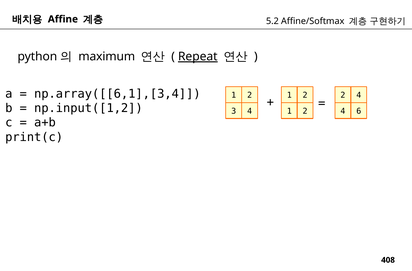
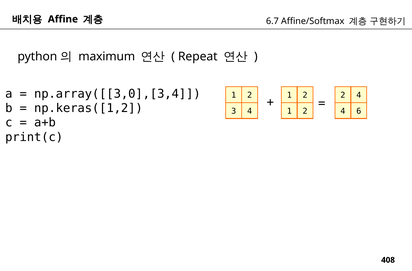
5.2: 5.2 -> 6.7
Repeat underline: present -> none
np.array([[6,1],[3,4: np.array([[6,1],[3,4 -> np.array([[3,0],[3,4
np.input([1,2: np.input([1,2 -> np.keras([1,2
